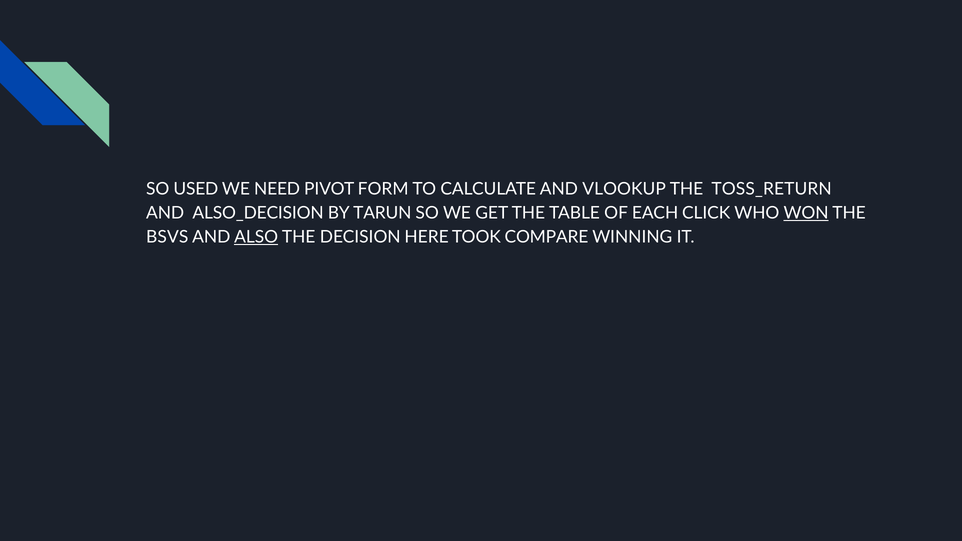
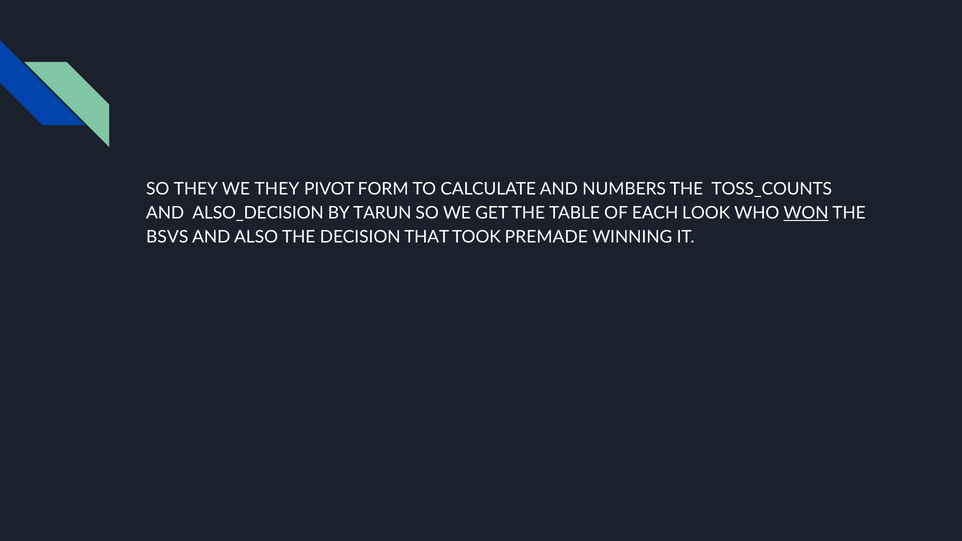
SO USED: USED -> THEY
WE NEED: NEED -> THEY
VLOOKUP: VLOOKUP -> NUMBERS
TOSS_RETURN: TOSS_RETURN -> TOSS_COUNTS
CLICK: CLICK -> LOOK
ALSO underline: present -> none
HERE: HERE -> THAT
COMPARE: COMPARE -> PREMADE
